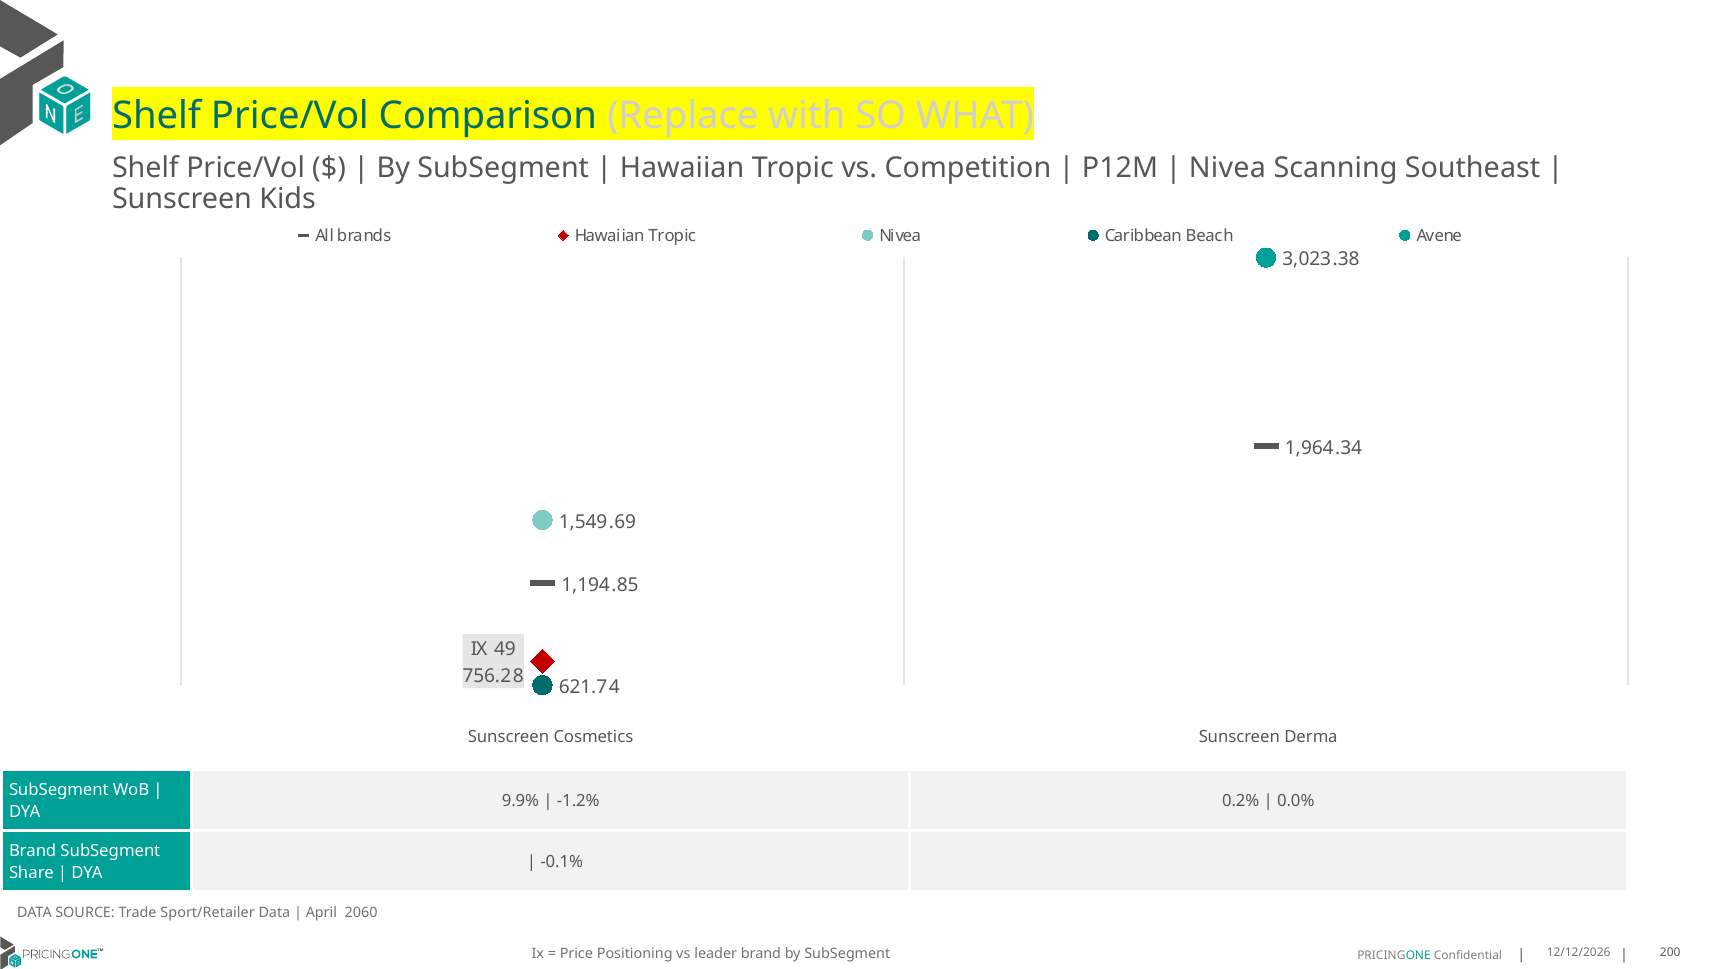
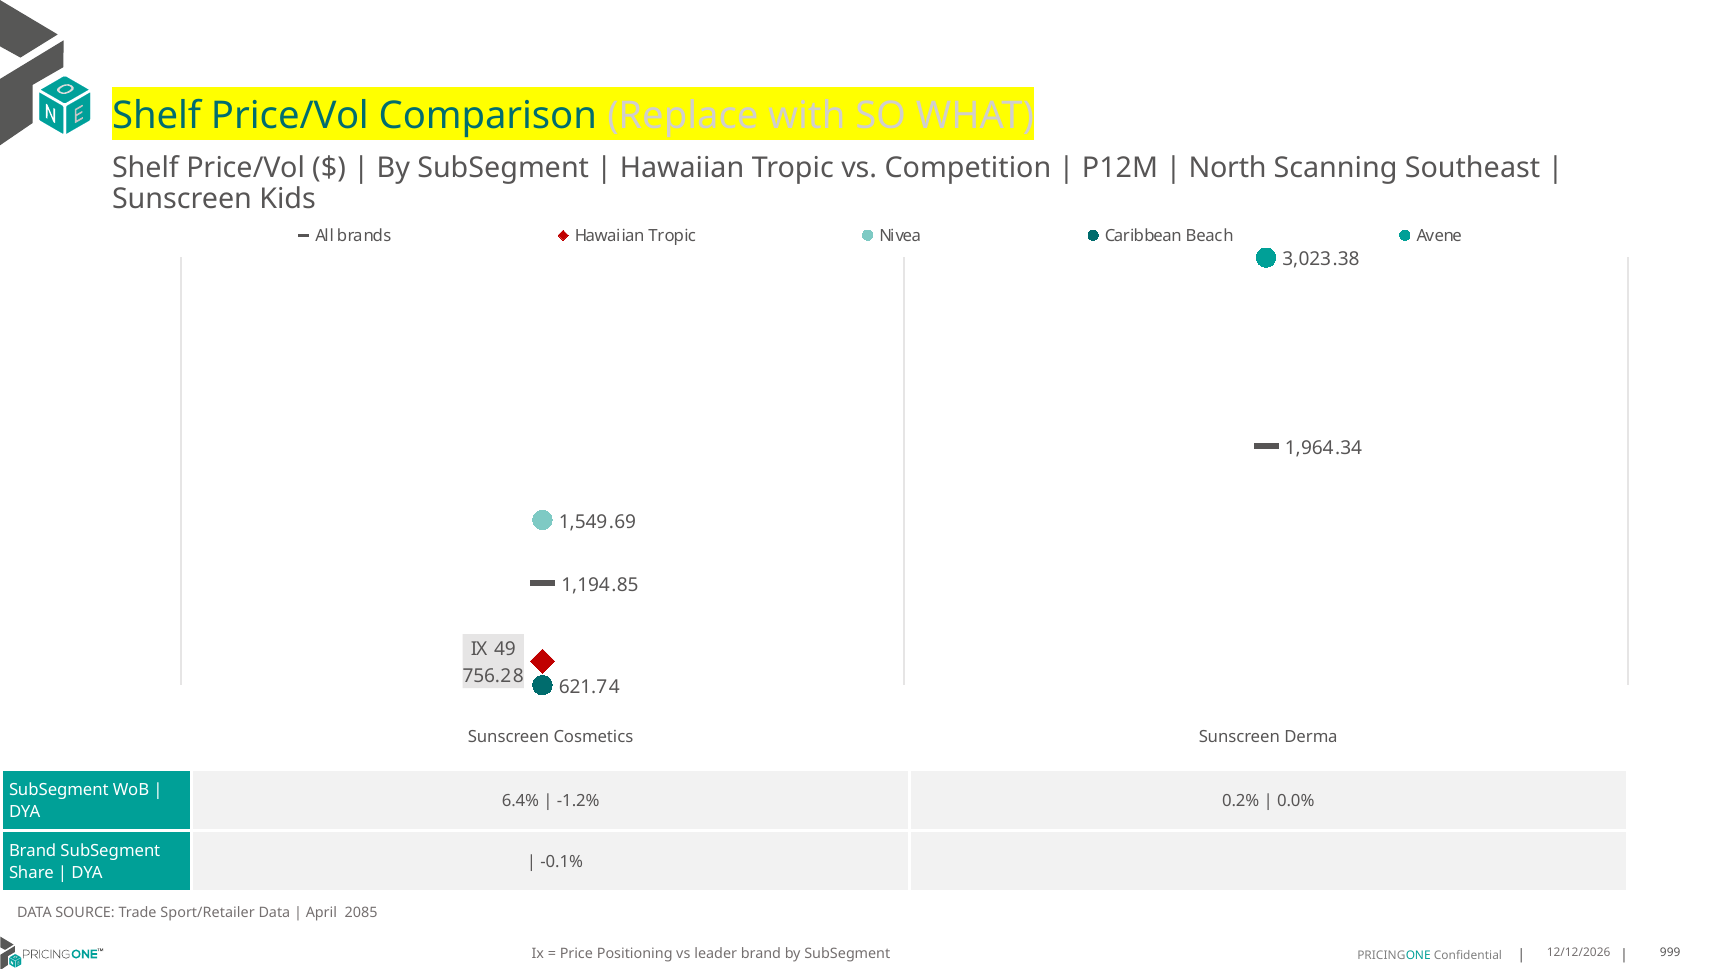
Nivea at (1227, 168): Nivea -> North
9.9%: 9.9% -> 6.4%
2060: 2060 -> 2085
200: 200 -> 999
